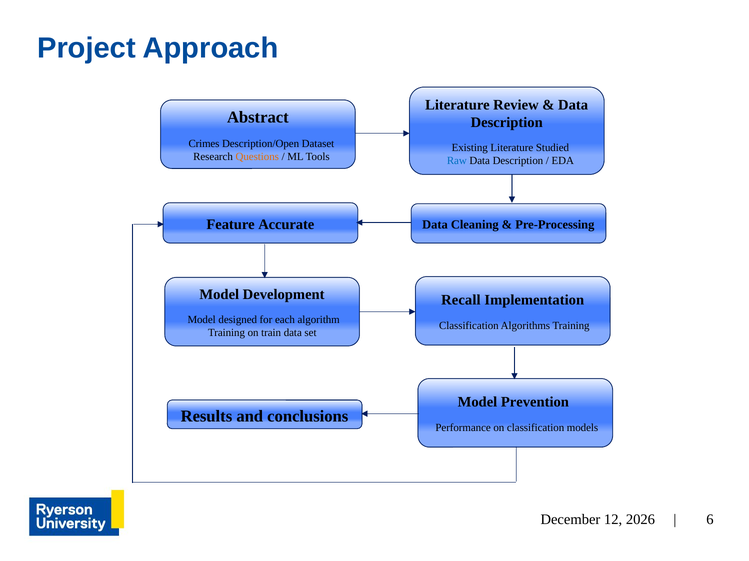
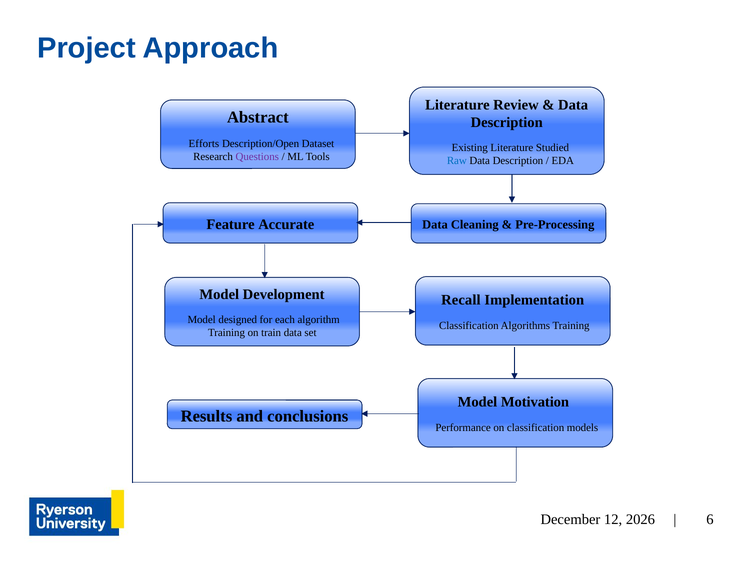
Crimes: Crimes -> Efforts
Questions colour: orange -> purple
Prevention: Prevention -> Motivation
